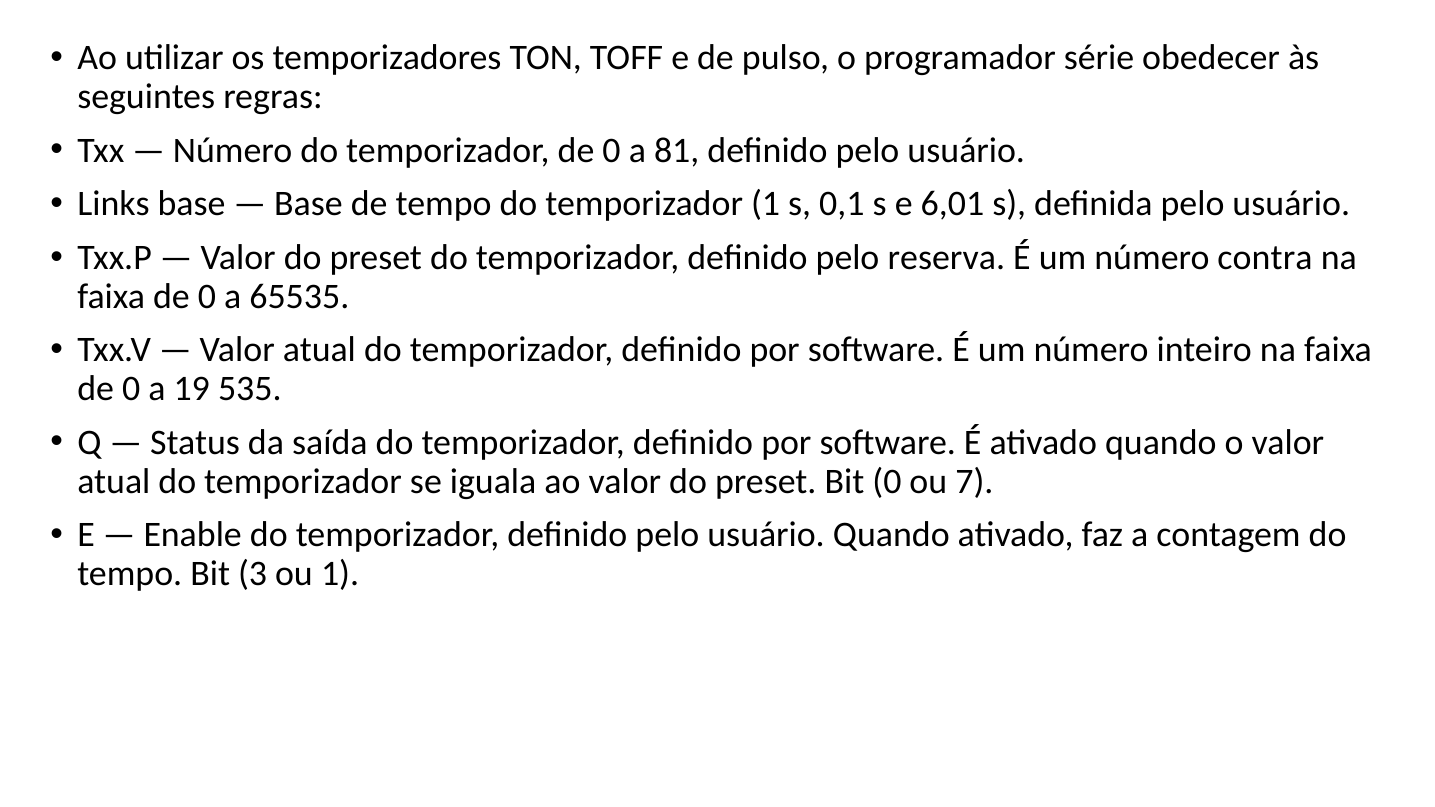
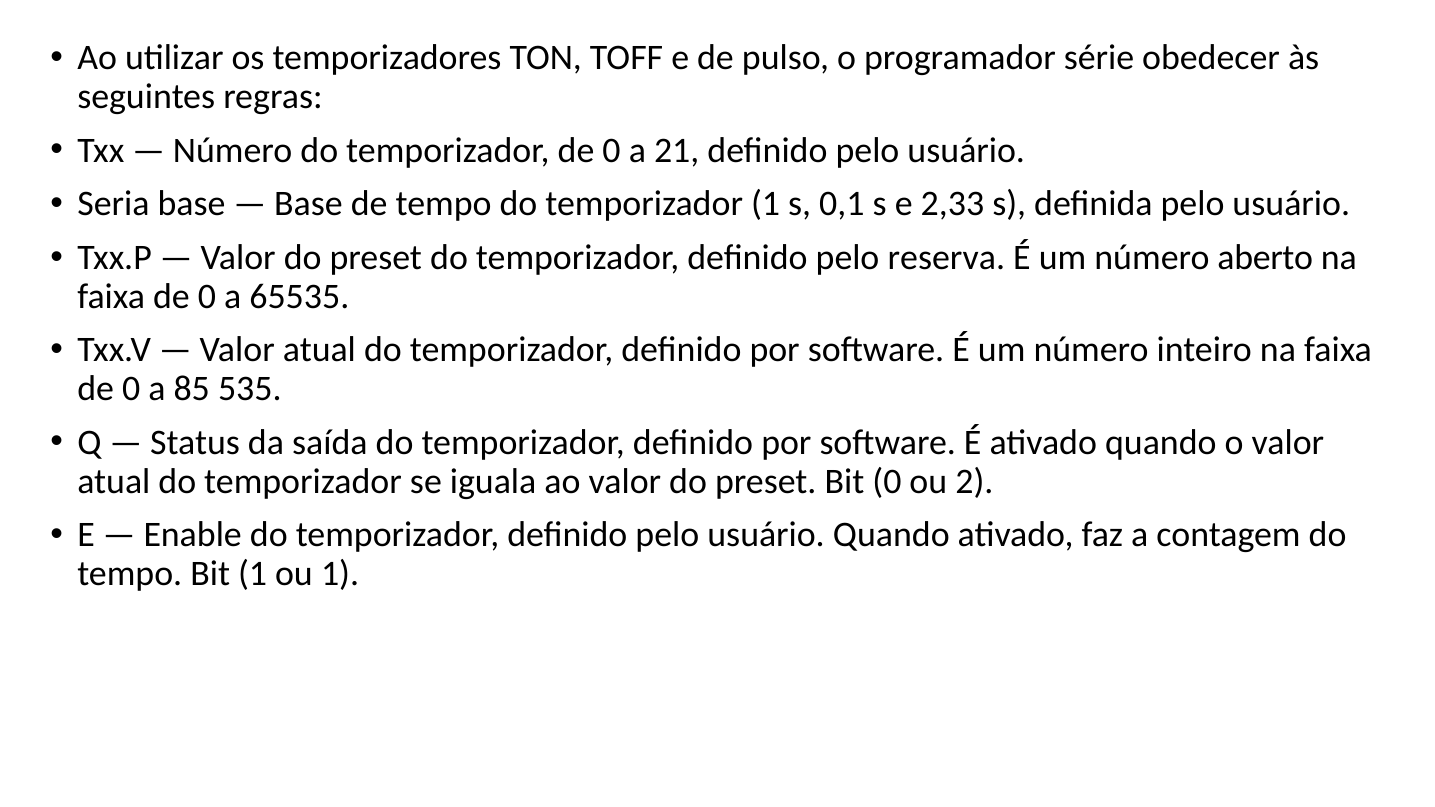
81: 81 -> 21
Links: Links -> Seria
6,01: 6,01 -> 2,33
contra: contra -> aberto
19: 19 -> 85
7: 7 -> 2
Bit 3: 3 -> 1
